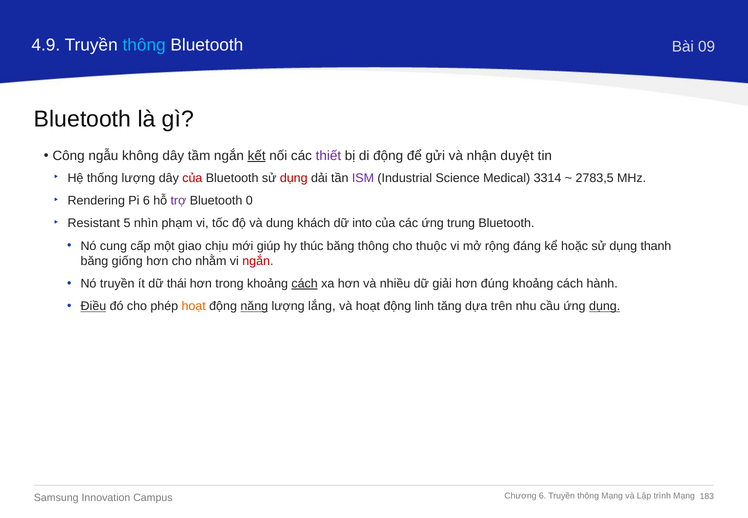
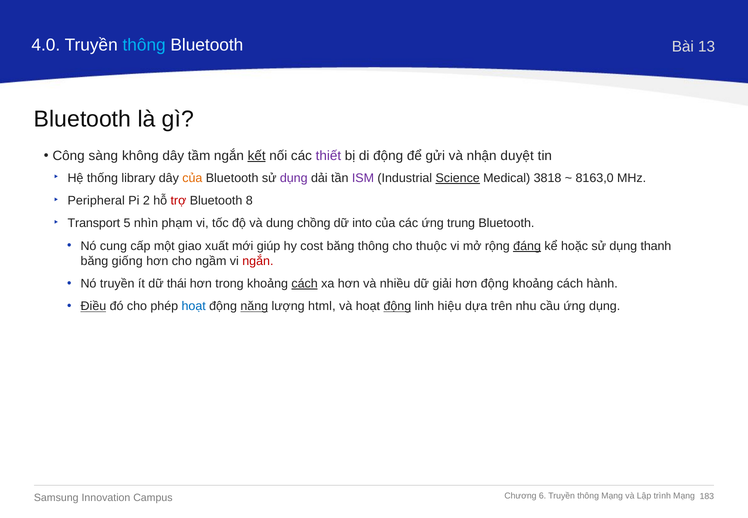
4.9: 4.9 -> 4.0
09: 09 -> 13
ngẫu: ngẫu -> sàng
thống lượng: lượng -> library
của at (192, 178) colour: red -> orange
dụng at (294, 178) colour: red -> purple
Science underline: none -> present
3314: 3314 -> 3818
2783,5: 2783,5 -> 8163,0
Rendering: Rendering -> Peripheral
Pi 6: 6 -> 2
trợ colour: purple -> red
0: 0 -> 8
Resistant: Resistant -> Transport
khách: khách -> chồng
chịu: chịu -> xuất
thúc: thúc -> cost
đáng underline: none -> present
nhằm: nhằm -> ngầm
hơn đúng: đúng -> động
hoạt at (194, 306) colour: orange -> blue
lắng: lắng -> html
động at (397, 306) underline: none -> present
tăng: tăng -> hiệu
dụng at (605, 306) underline: present -> none
